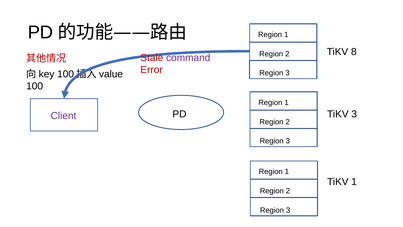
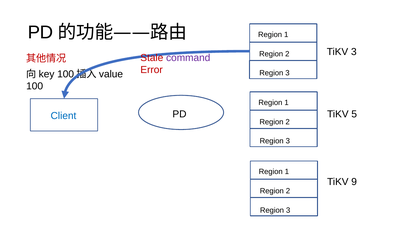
TiKV 8: 8 -> 3
TiKV 3: 3 -> 5
Client colour: purple -> blue
TiKV 1: 1 -> 9
